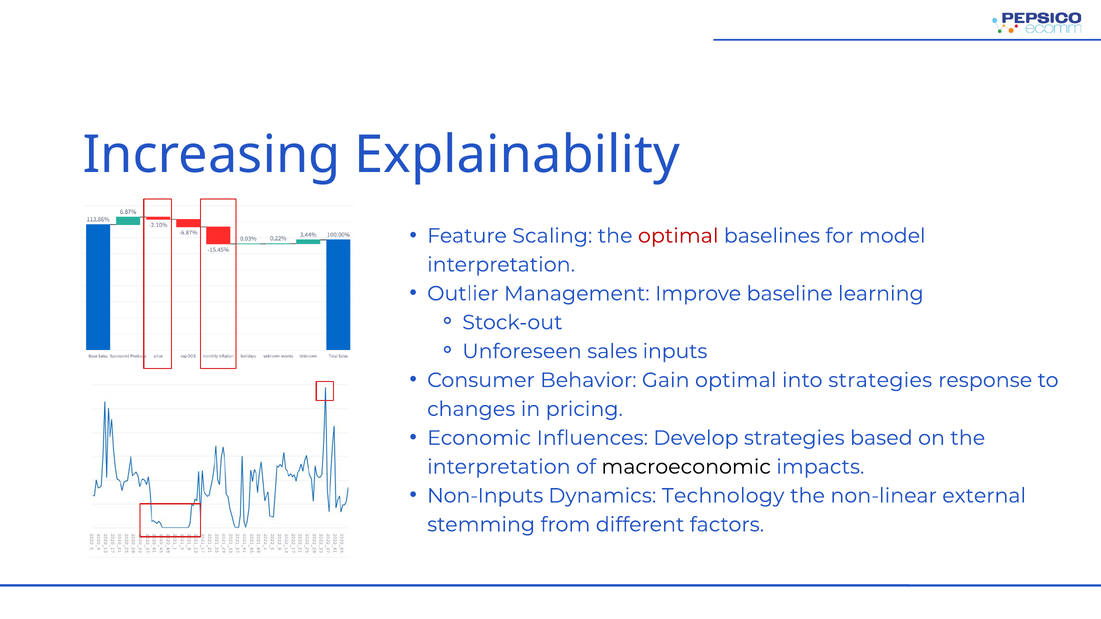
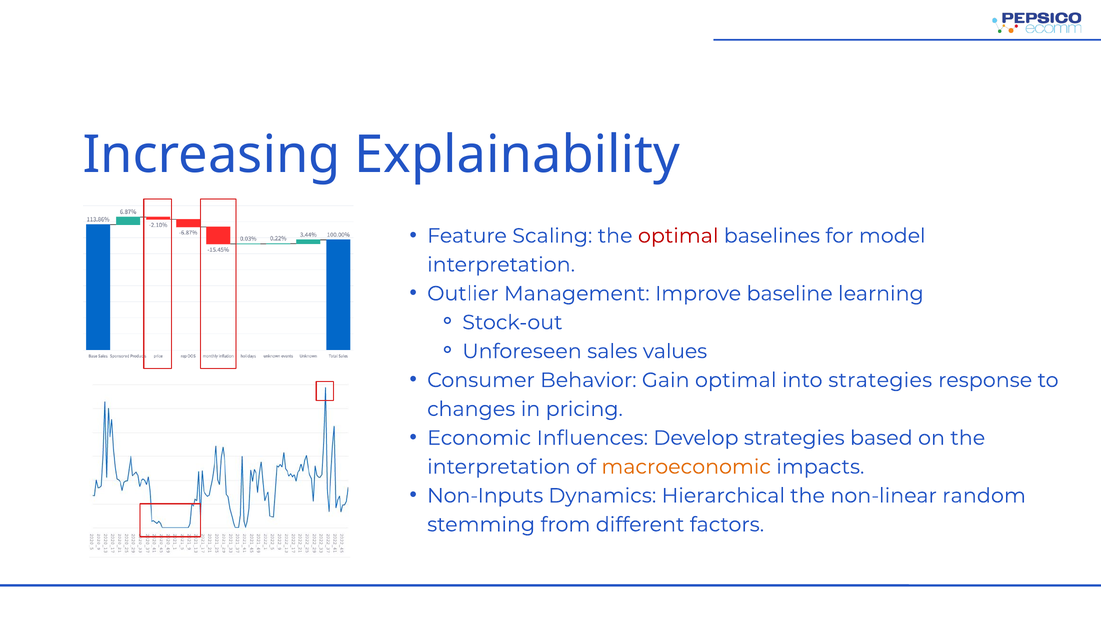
inputs: inputs -> values
macroeconomic colour: black -> orange
Technology: Technology -> Hierarchical
external: external -> random
